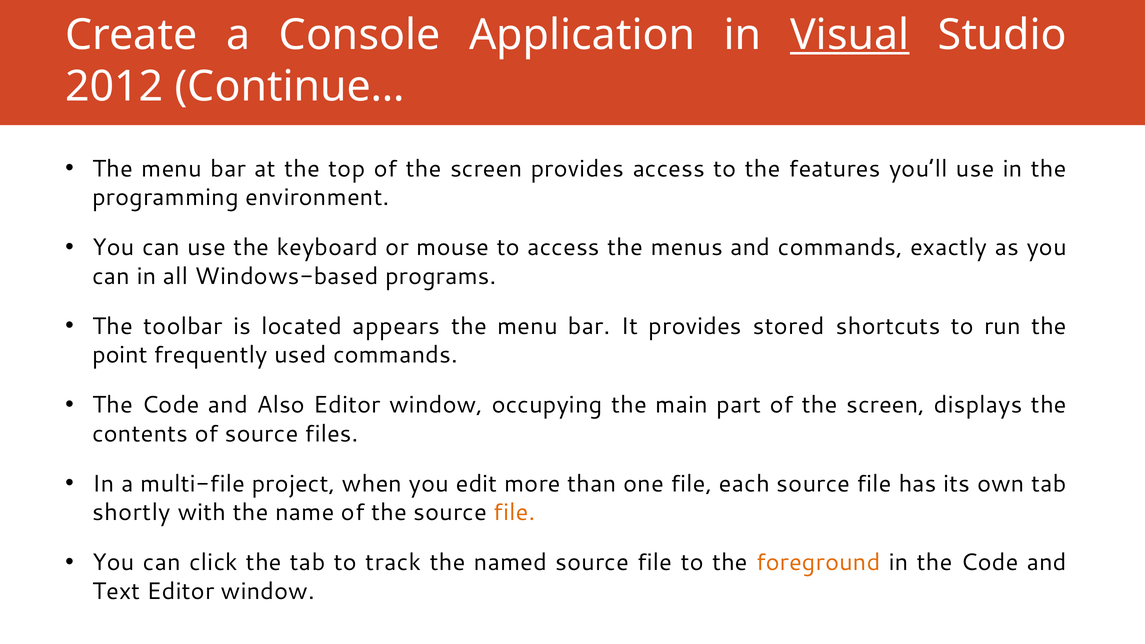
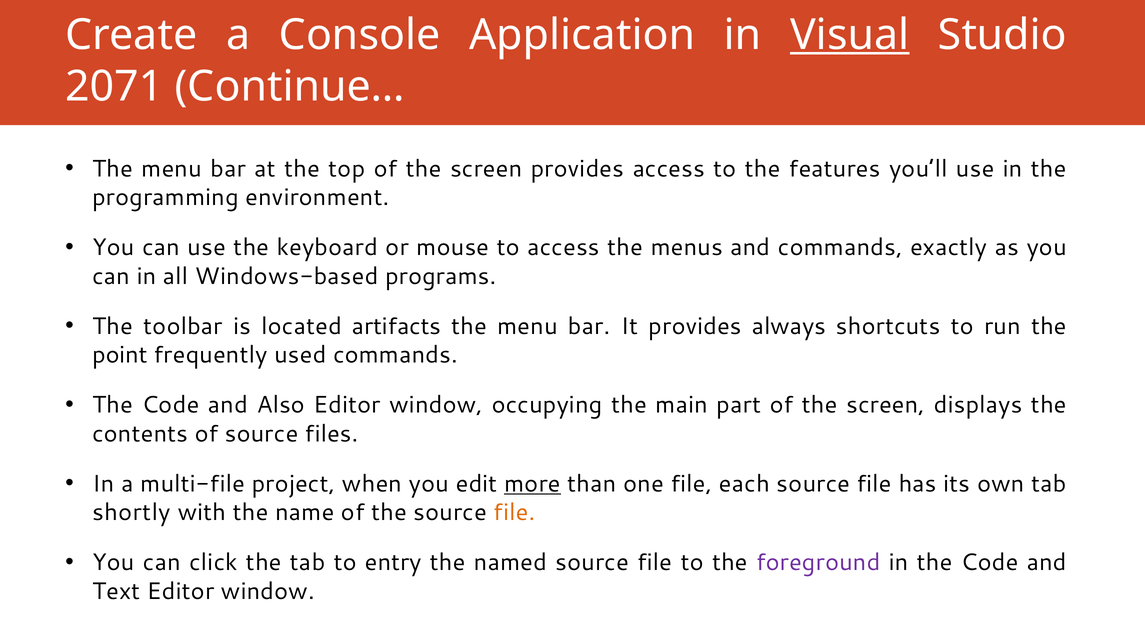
2012: 2012 -> 2071
appears: appears -> artifacts
stored: stored -> always
more underline: none -> present
track: track -> entry
foreground colour: orange -> purple
